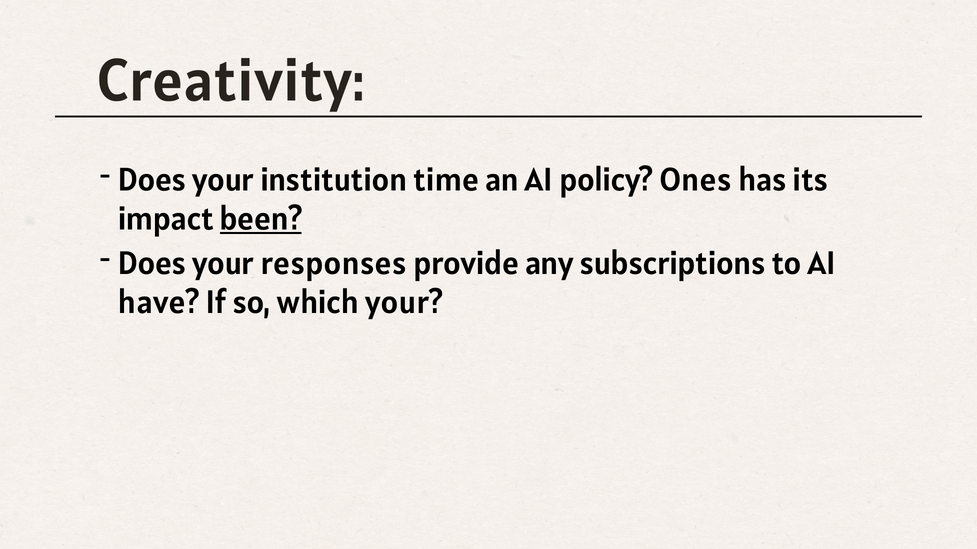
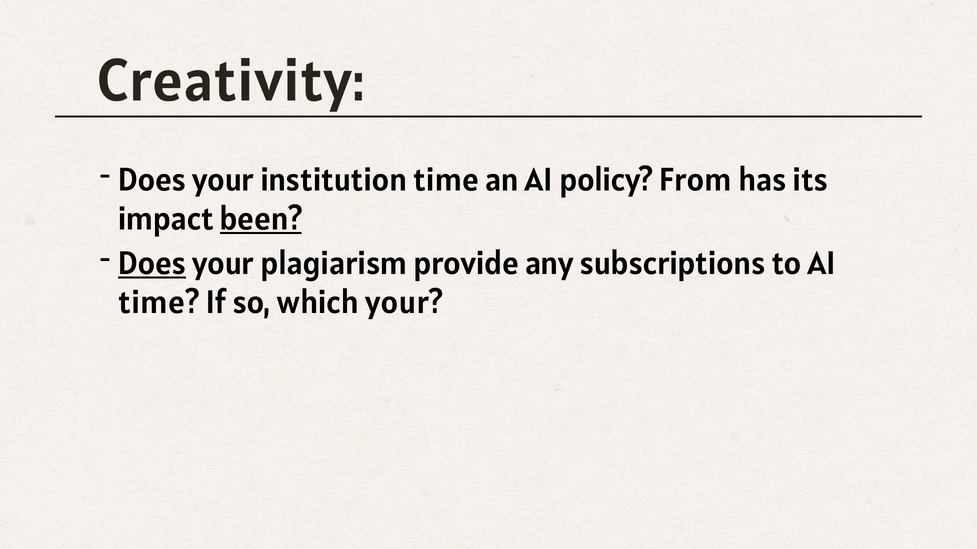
Ones: Ones -> From
Does at (152, 264) underline: none -> present
responses: responses -> plagiarism
have at (159, 303): have -> time
